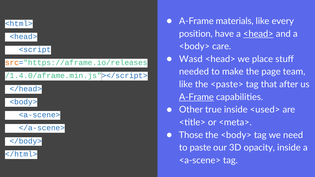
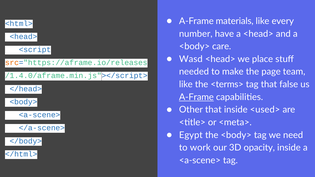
position: position -> number
<head> at (258, 34) underline: present -> none
<paste>: <paste> -> <terms>
after: after -> false
Other true: true -> that
Those: Those -> Egypt
paste: paste -> work
